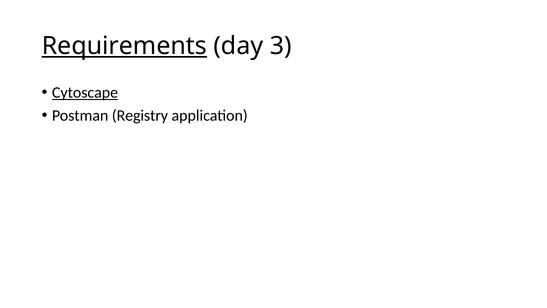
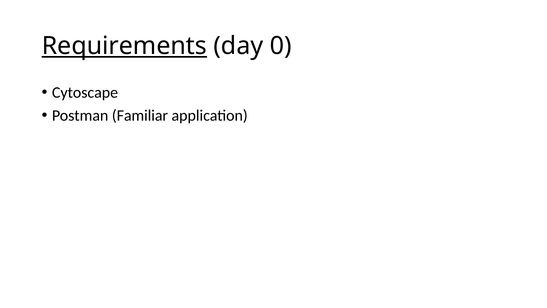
3: 3 -> 0
Cytoscape underline: present -> none
Registry: Registry -> Familiar
